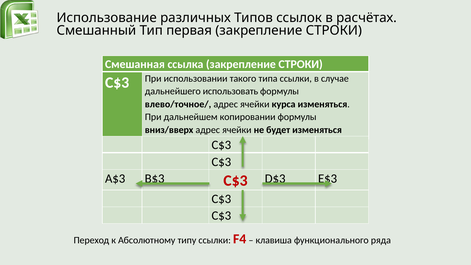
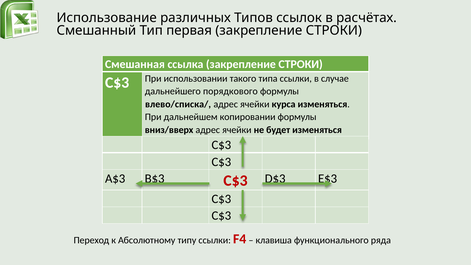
использовать: использовать -> порядкового
влево/точное/: влево/точное/ -> влево/списка/
